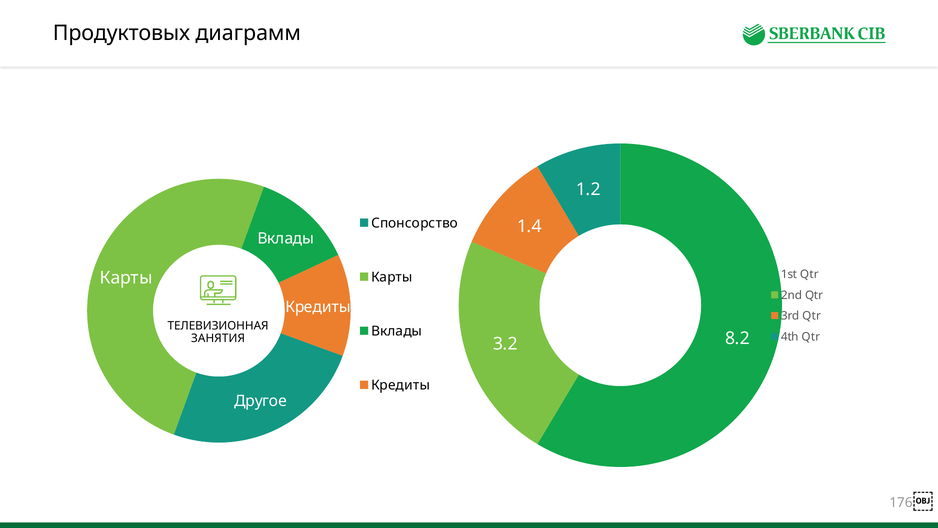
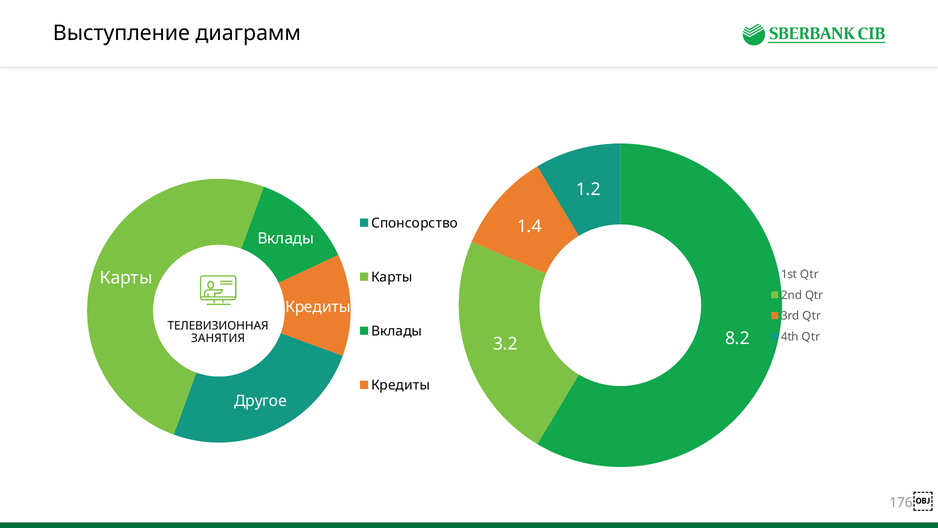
Продуктовых: Продуктовых -> Выступление
